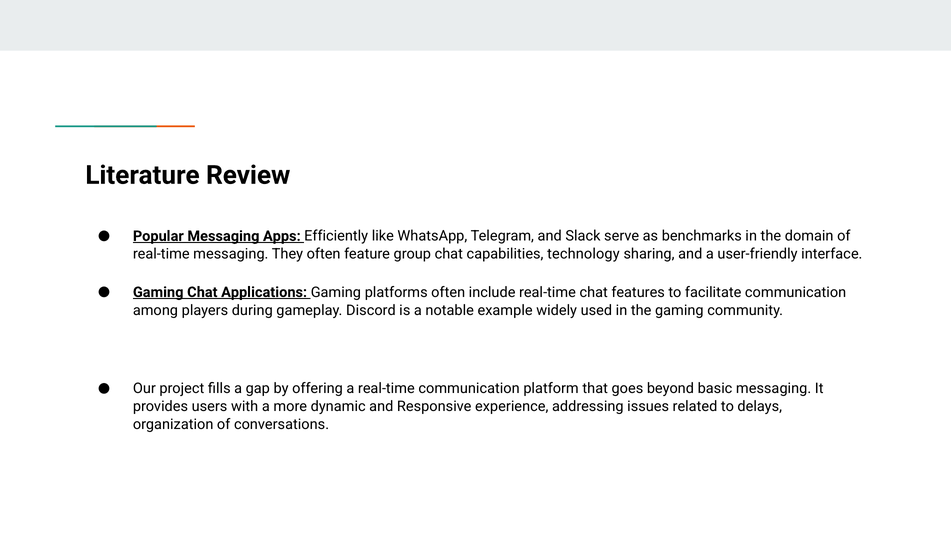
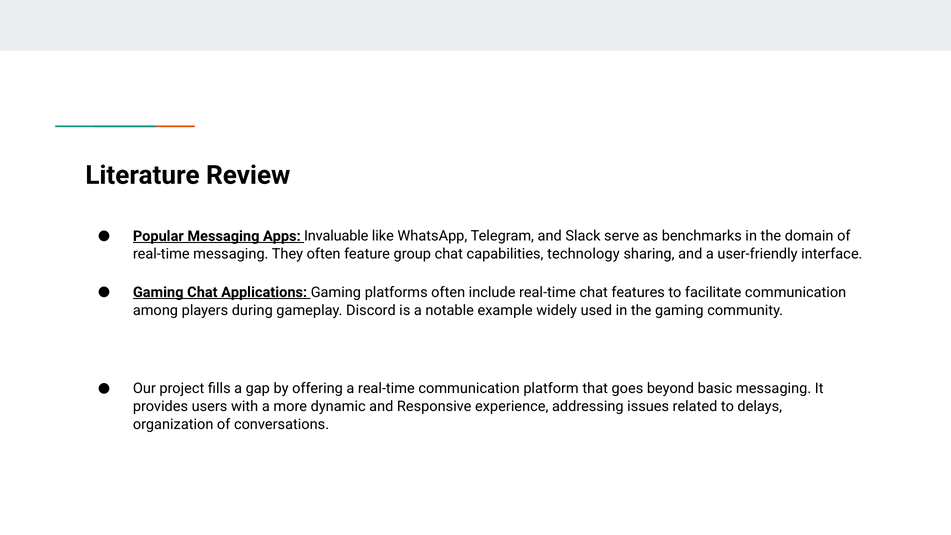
Efficiently: Efficiently -> Invaluable
